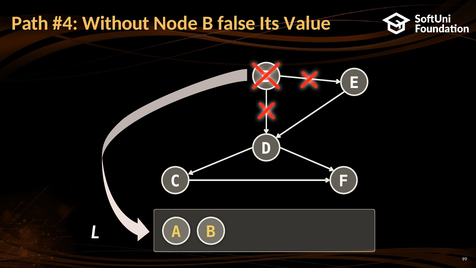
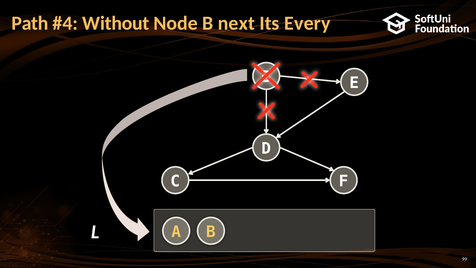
false: false -> next
Value: Value -> Every
